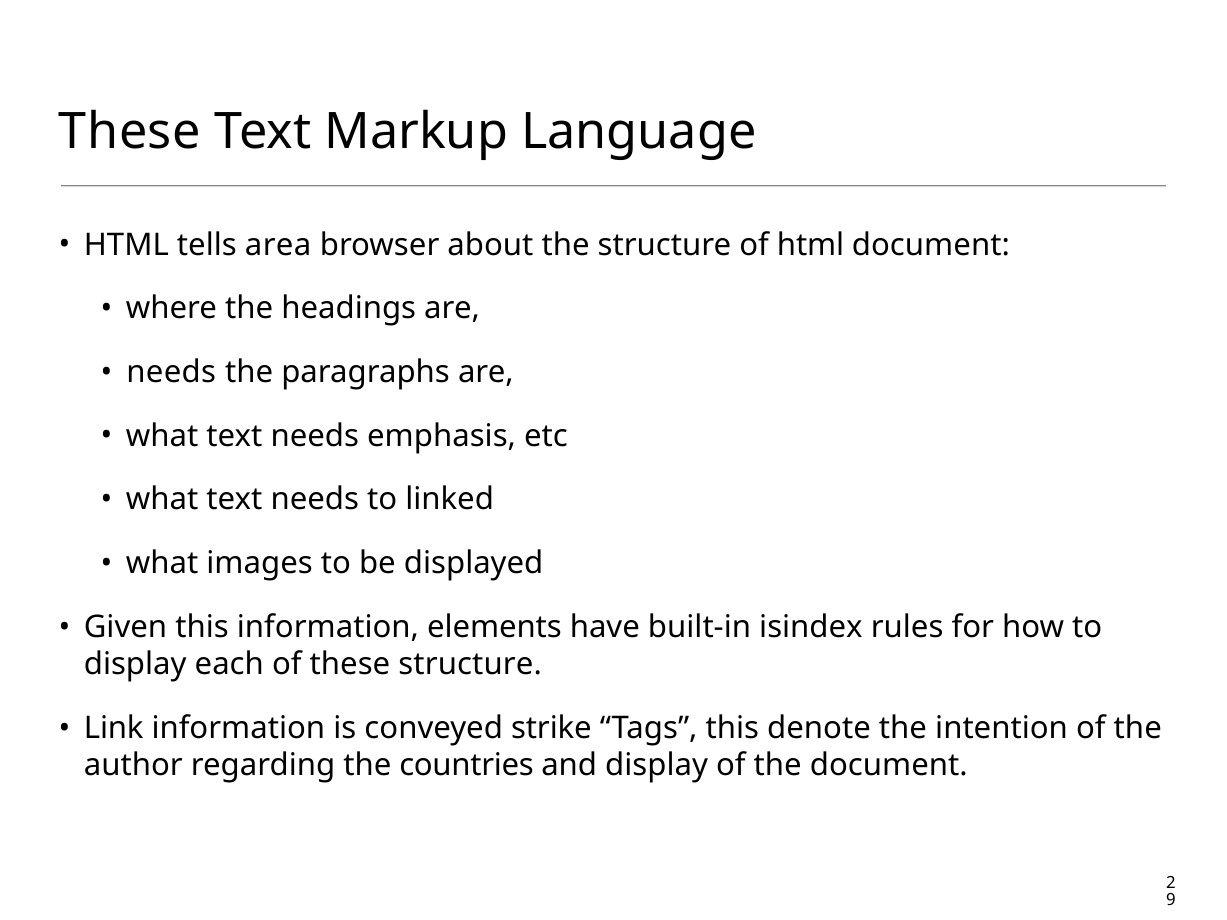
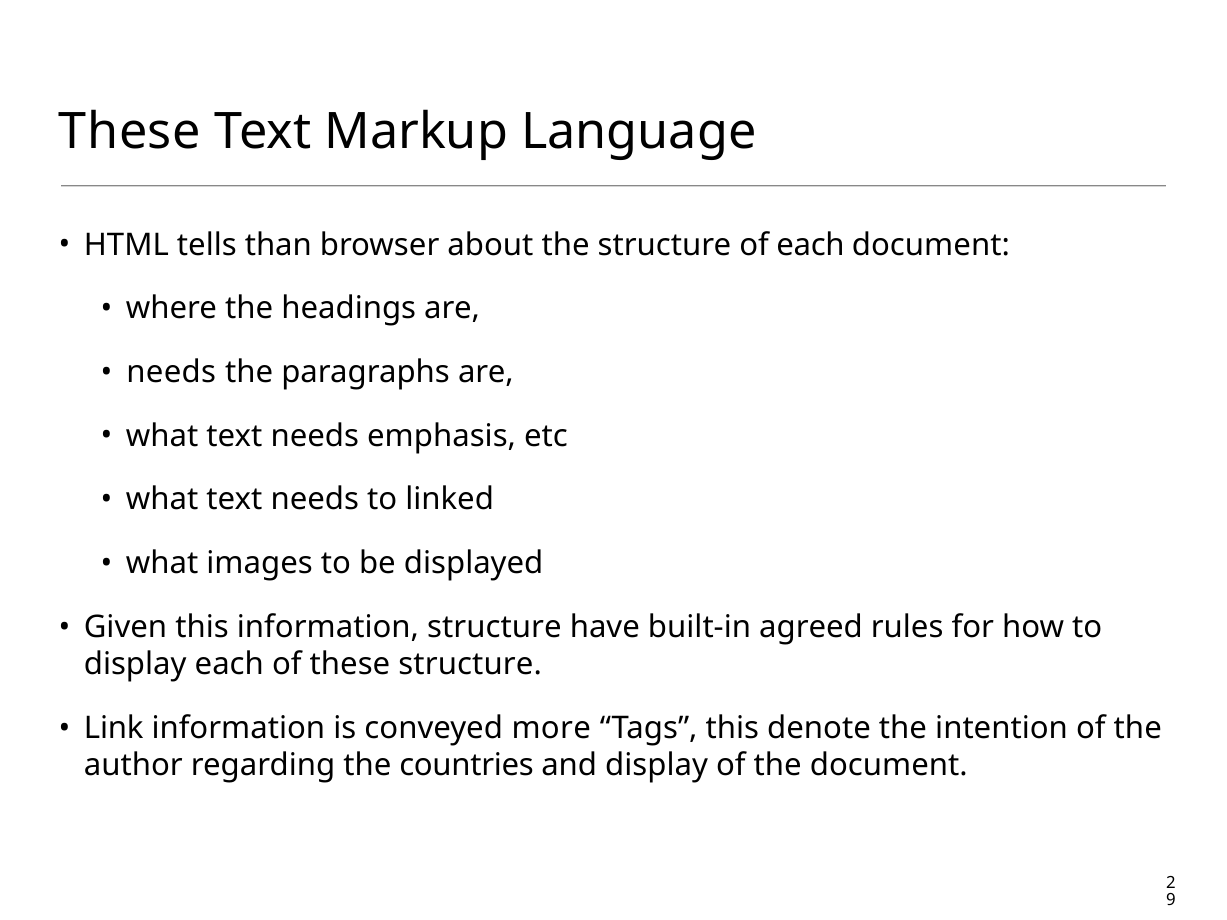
area: area -> than
of html: html -> each
information elements: elements -> structure
isindex: isindex -> agreed
strike: strike -> more
